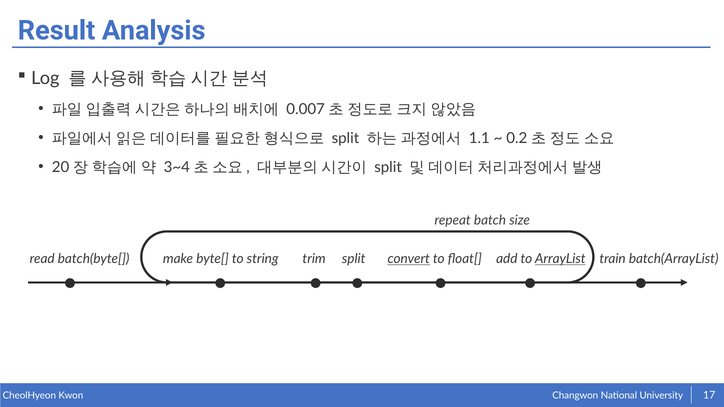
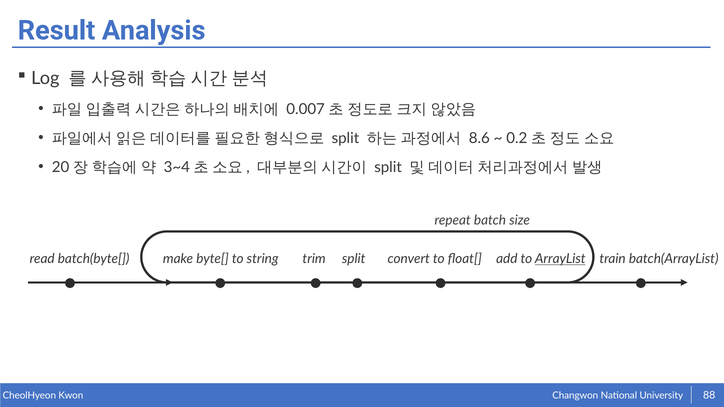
1.1: 1.1 -> 8.6
convert underline: present -> none
17: 17 -> 88
